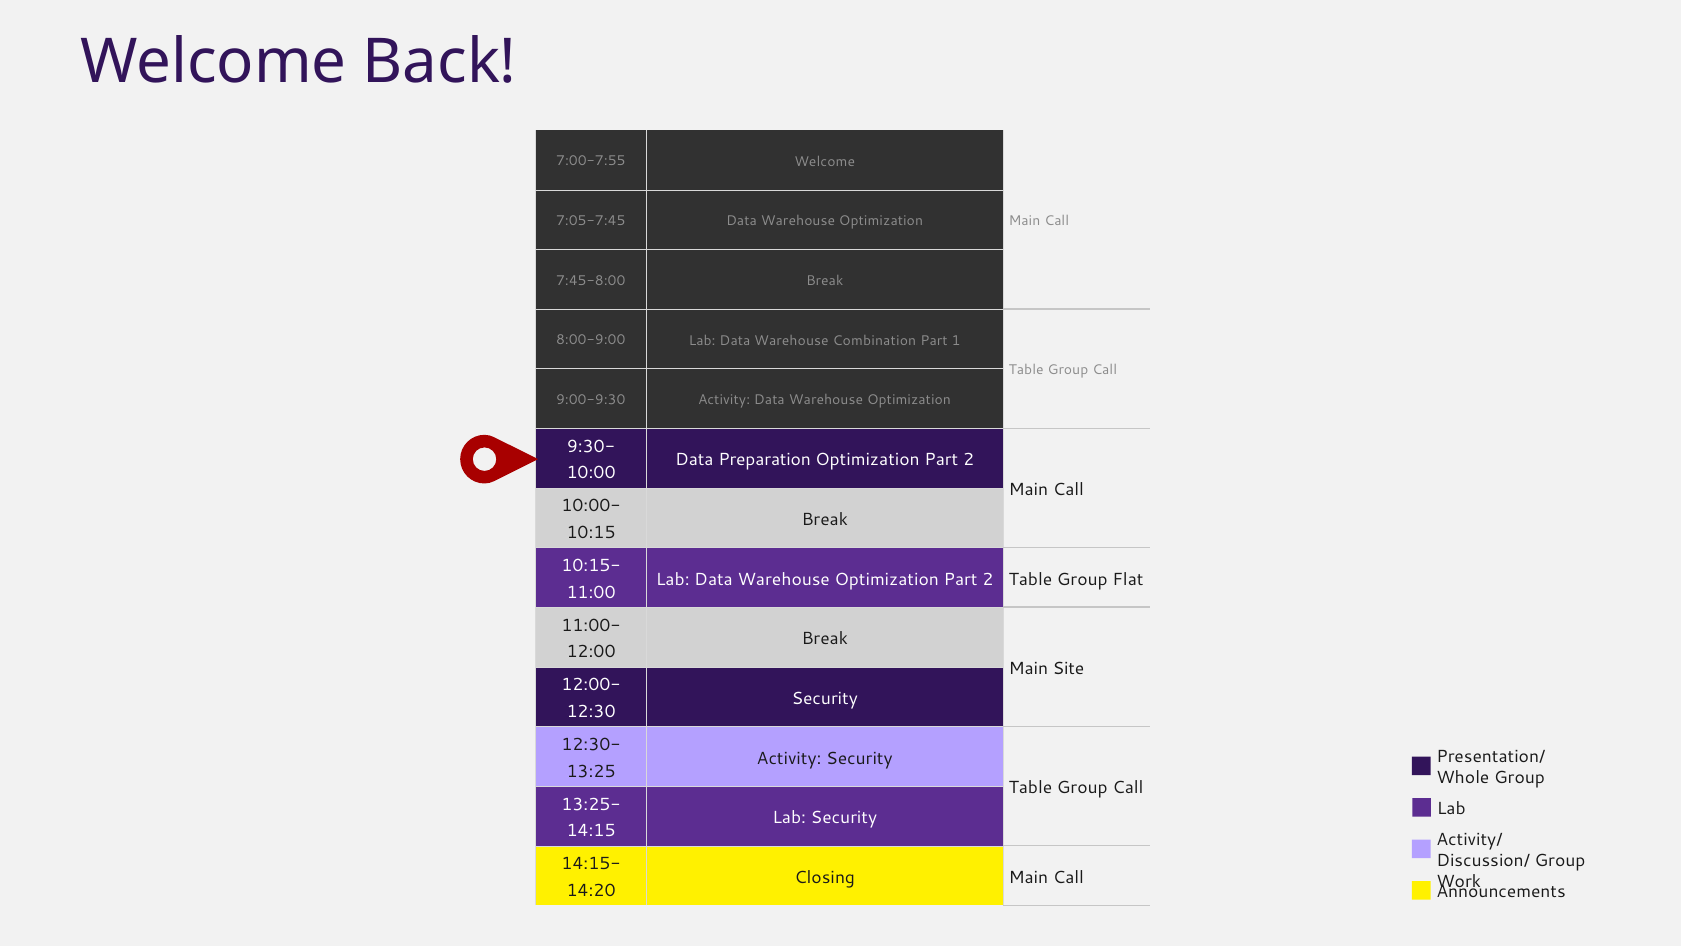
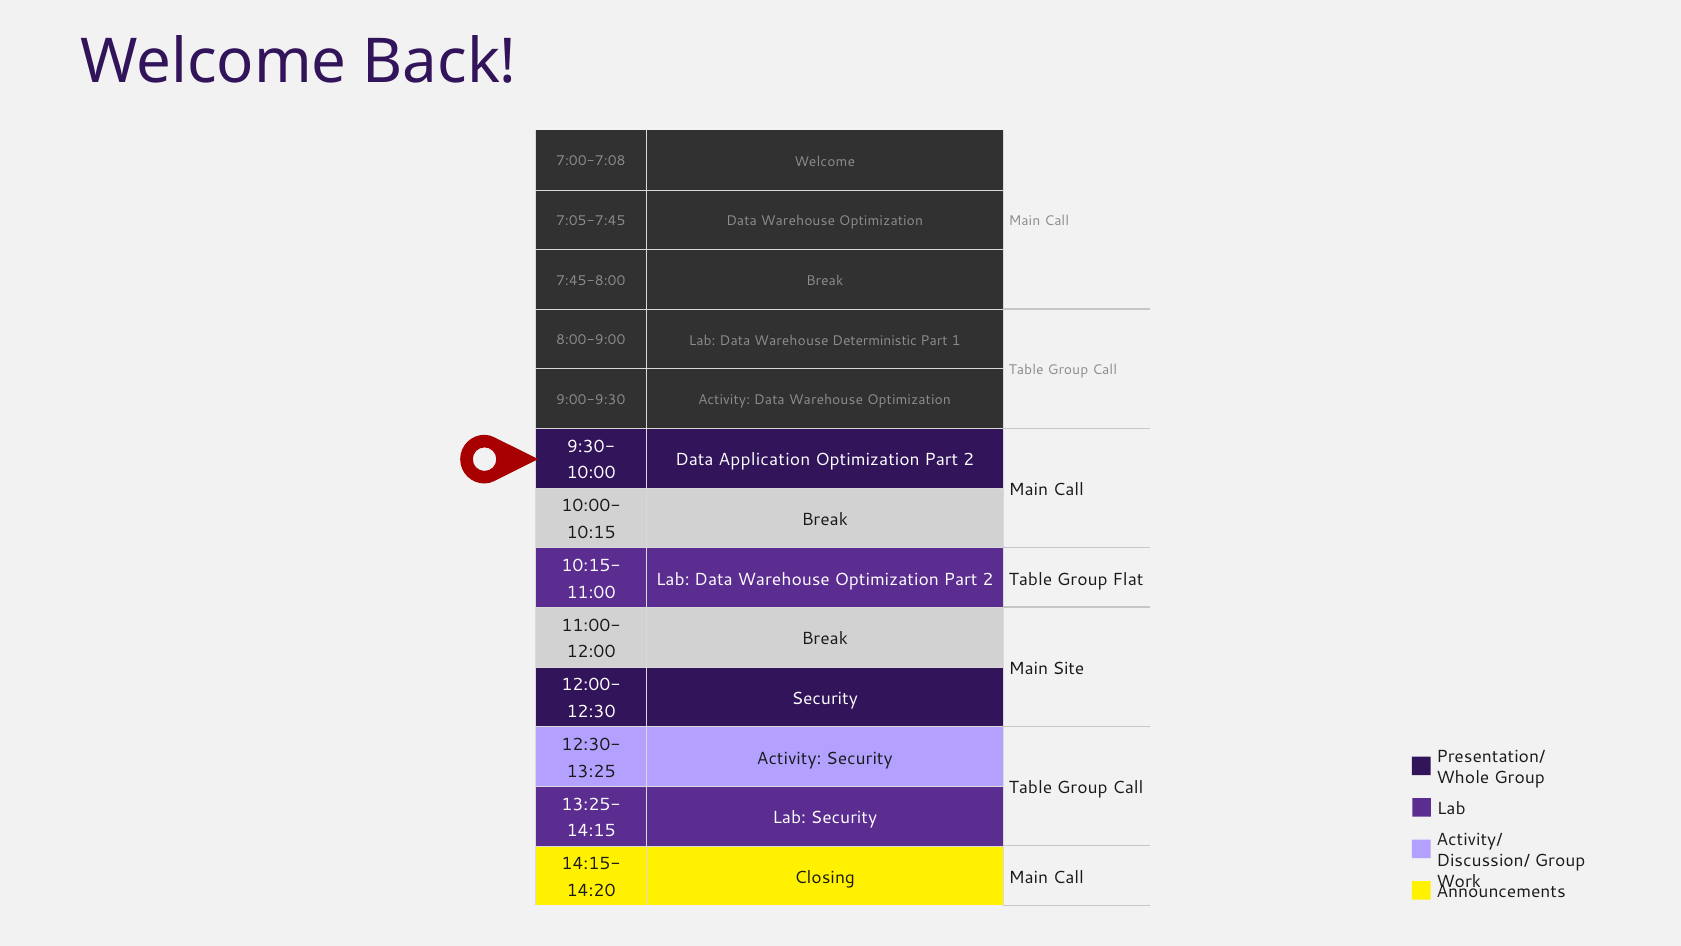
7:00-7:55: 7:00-7:55 -> 7:00-7:08
Combination: Combination -> Deterministic
Preparation: Preparation -> Application
